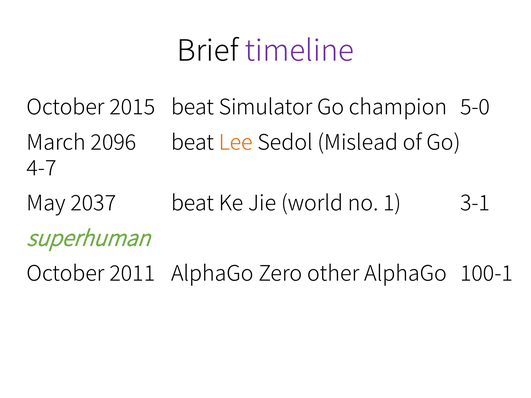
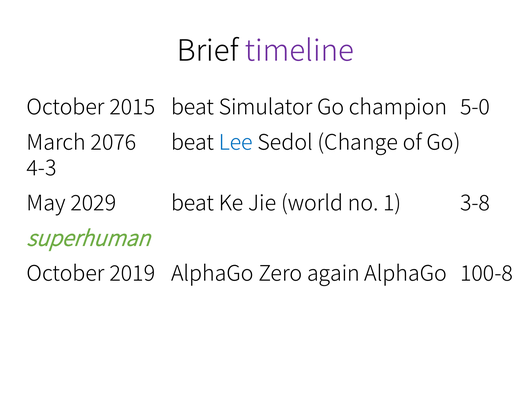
2096: 2096 -> 2076
Lee colour: orange -> blue
Mislead: Mislead -> Change
4-7: 4-7 -> 4-3
2037: 2037 -> 2029
3-1: 3-1 -> 3-8
2011: 2011 -> 2019
other: other -> again
100-1: 100-1 -> 100-8
